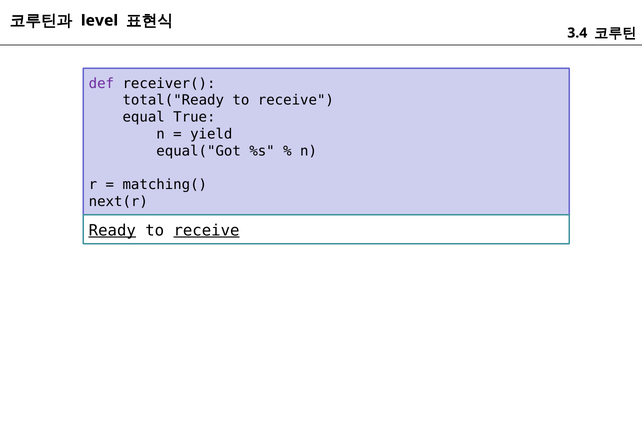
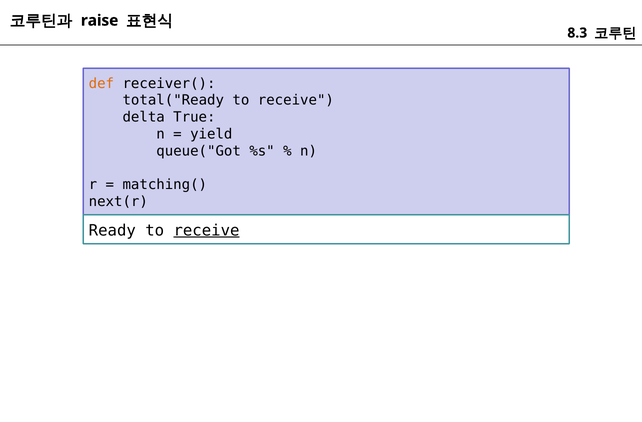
level: level -> raise
3.4: 3.4 -> 8.3
def colour: purple -> orange
equal: equal -> delta
equal("Got: equal("Got -> queue("Got
Ready underline: present -> none
